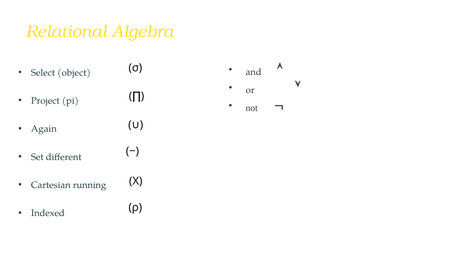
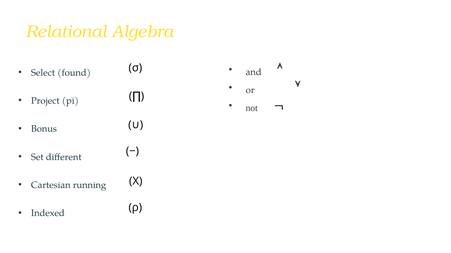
object: object -> found
Again: Again -> Bonus
